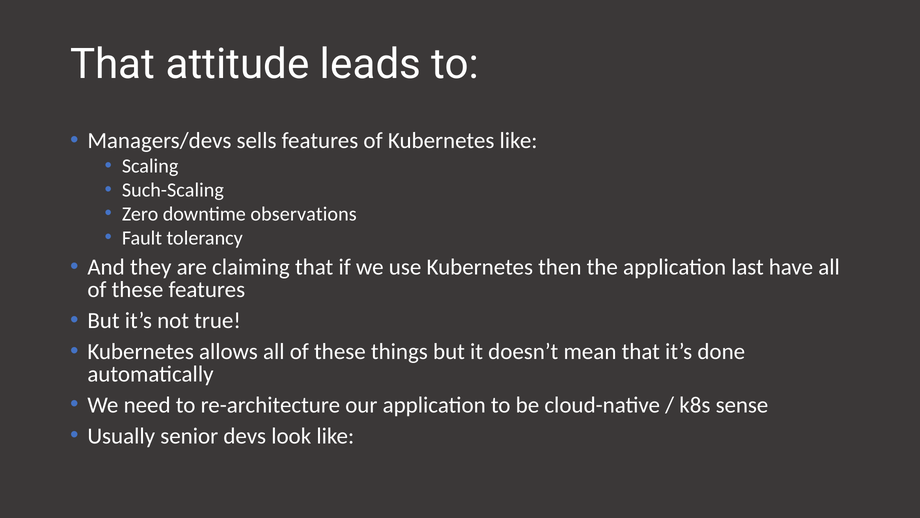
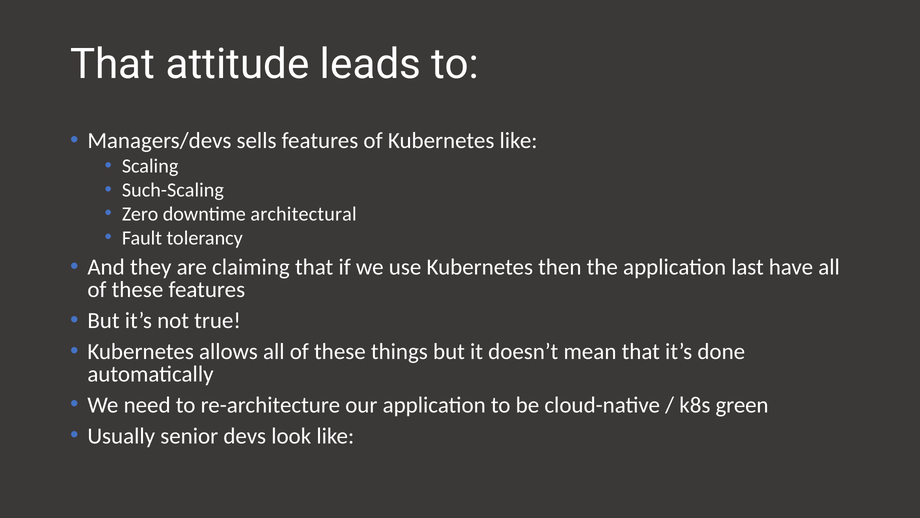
observations: observations -> architectural
sense: sense -> green
